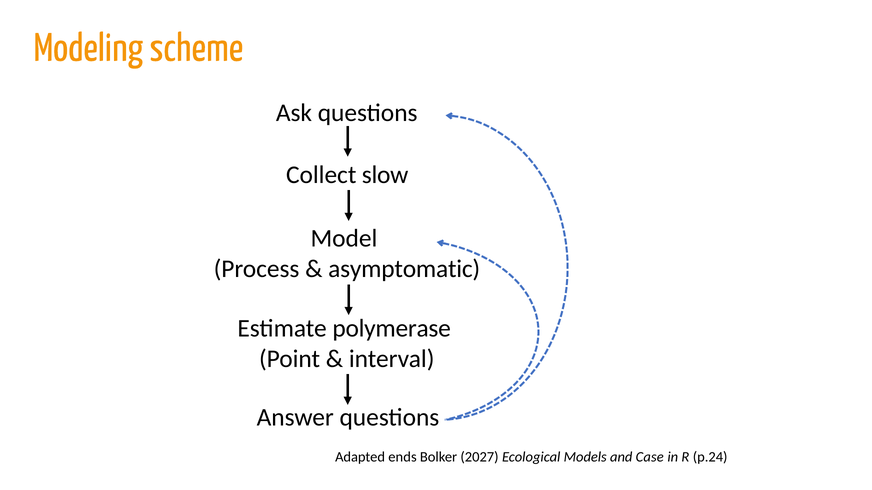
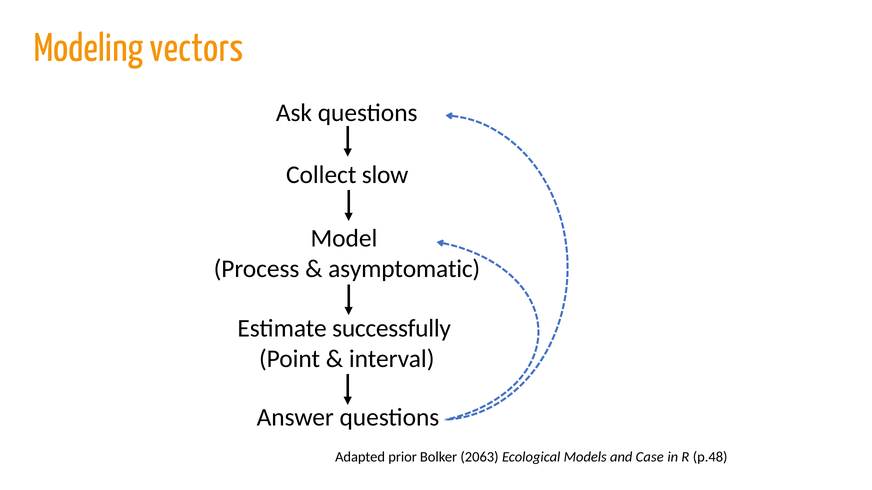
scheme: scheme -> vectors
polymerase: polymerase -> successfully
ends: ends -> prior
2027: 2027 -> 2063
p.24: p.24 -> p.48
